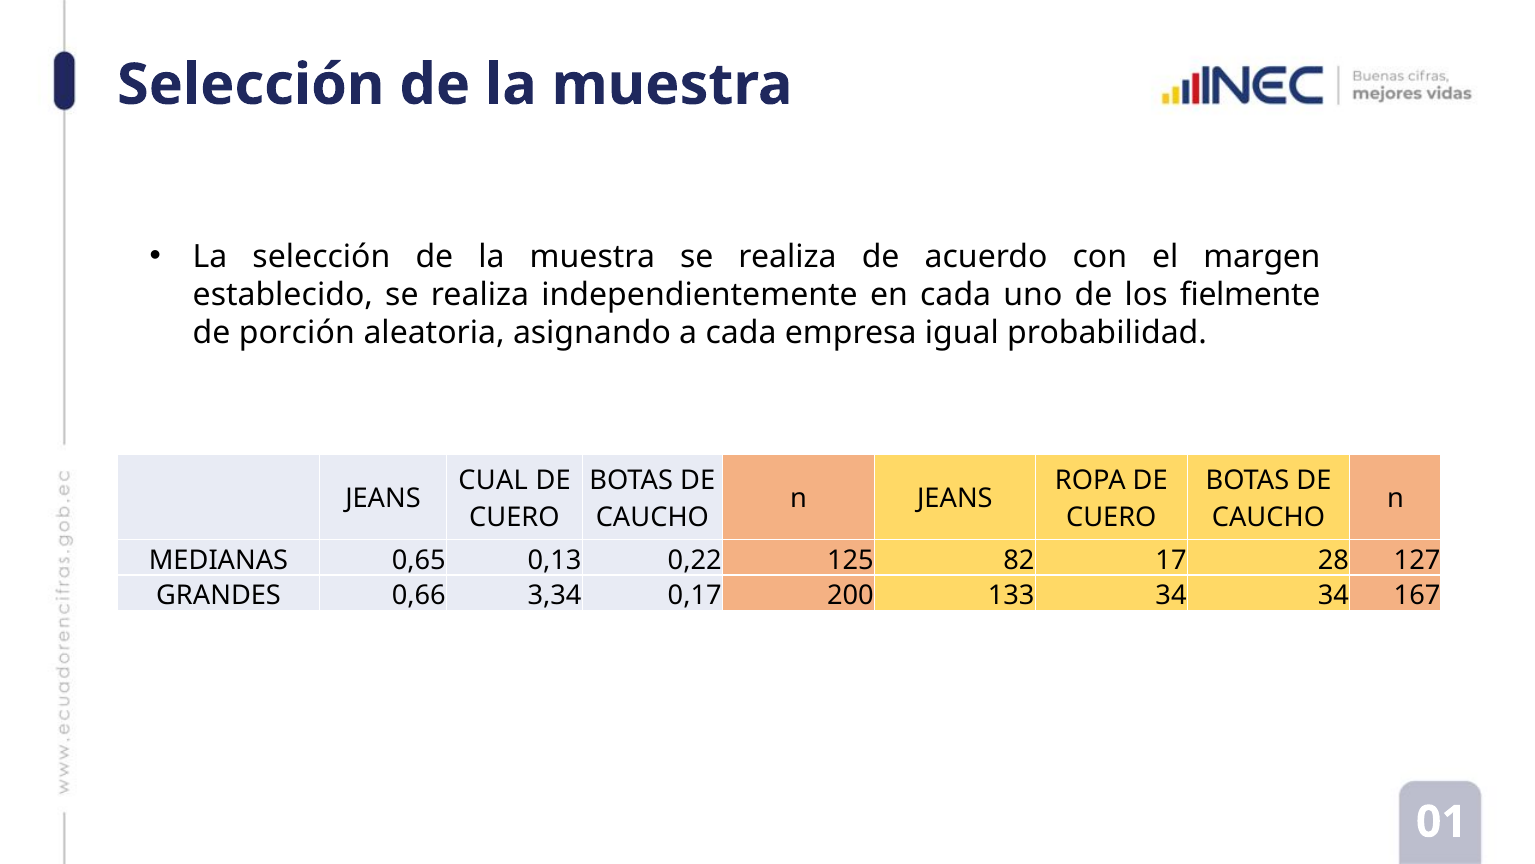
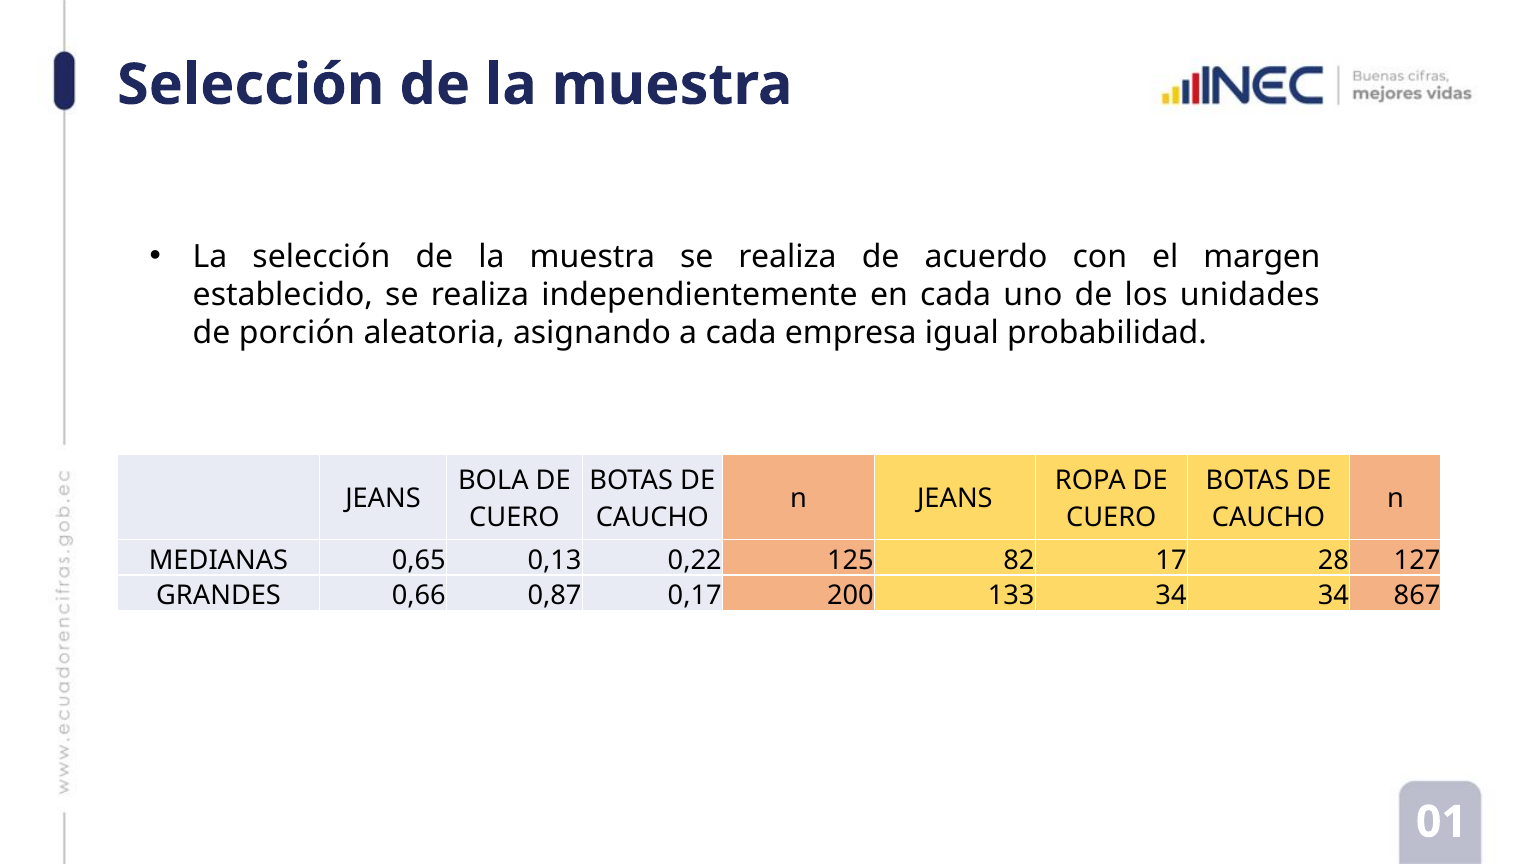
fielmente: fielmente -> unidades
CUAL: CUAL -> BOLA
3,34: 3,34 -> 0,87
167: 167 -> 867
